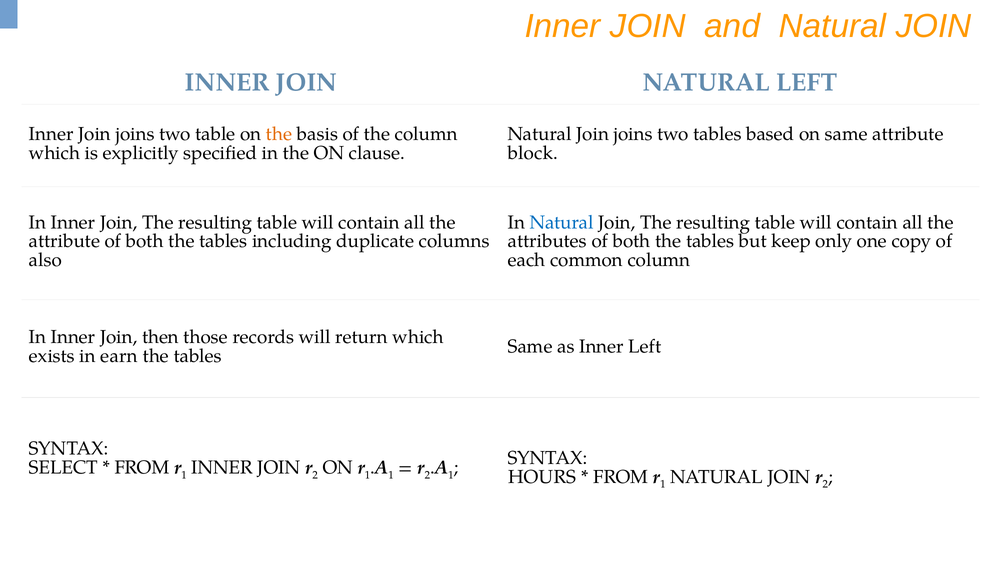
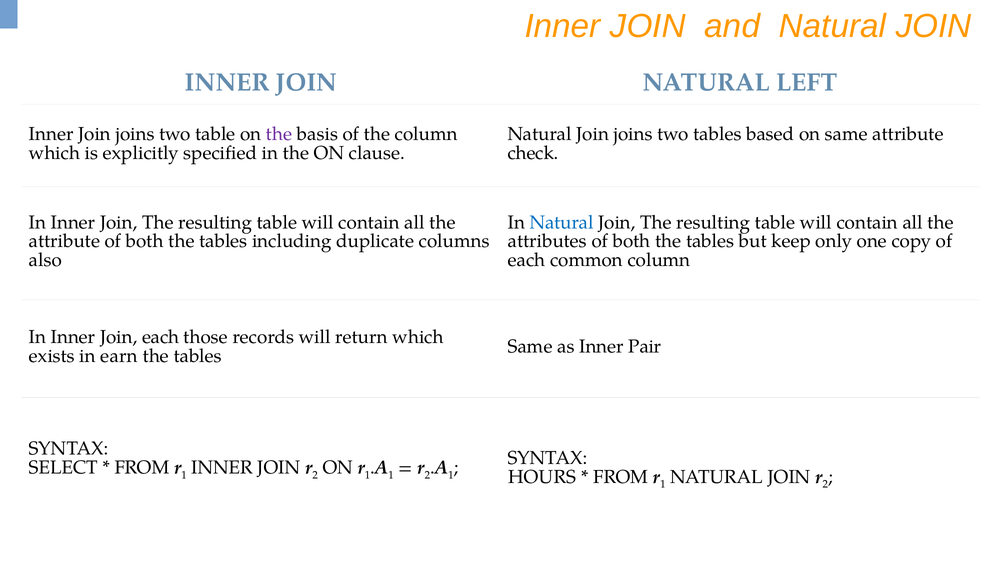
the at (279, 134) colour: orange -> purple
block: block -> check
Join then: then -> each
Inner Left: Left -> Pair
